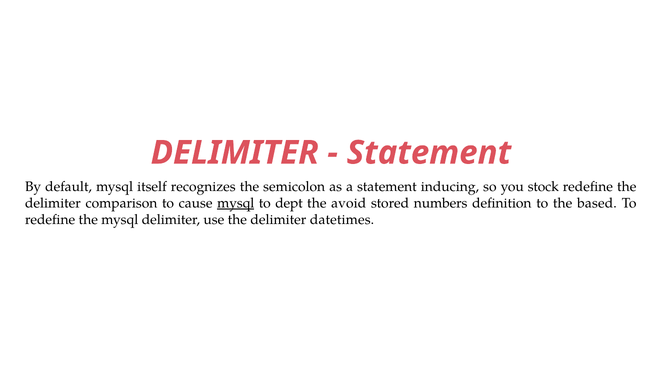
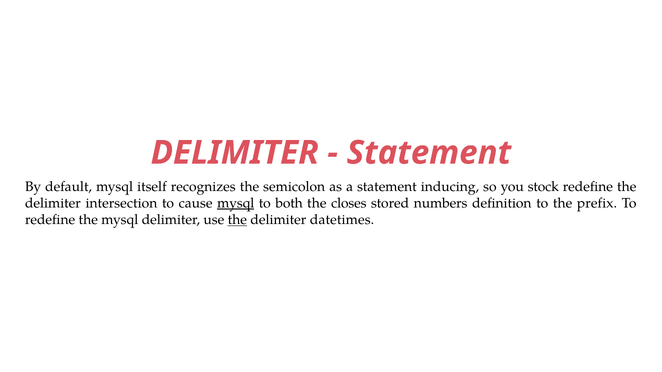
comparison: comparison -> intersection
dept: dept -> both
avoid: avoid -> closes
based: based -> prefix
the at (237, 220) underline: none -> present
